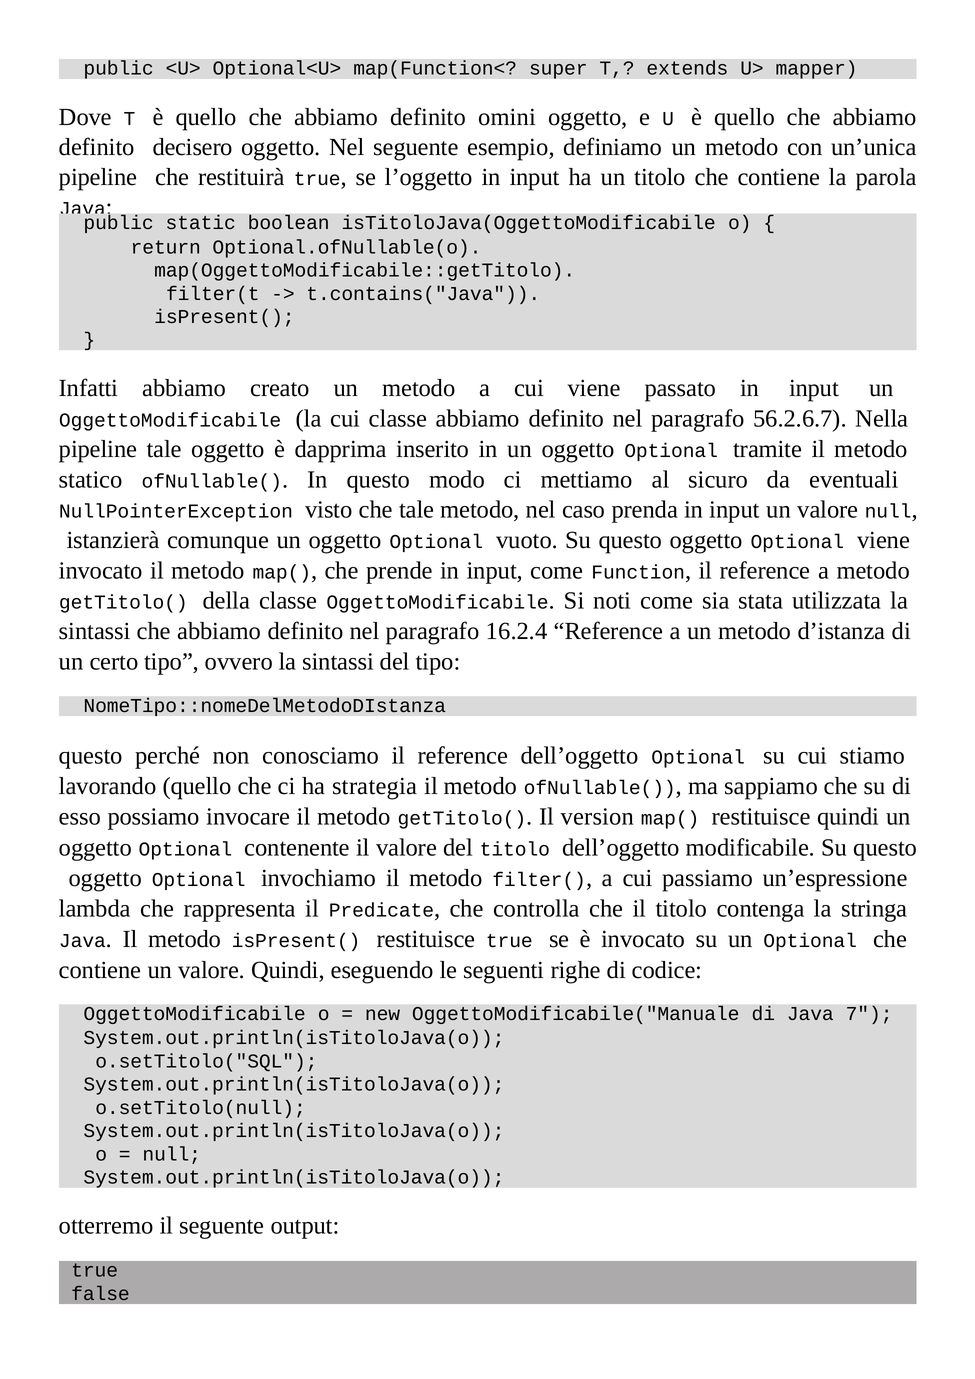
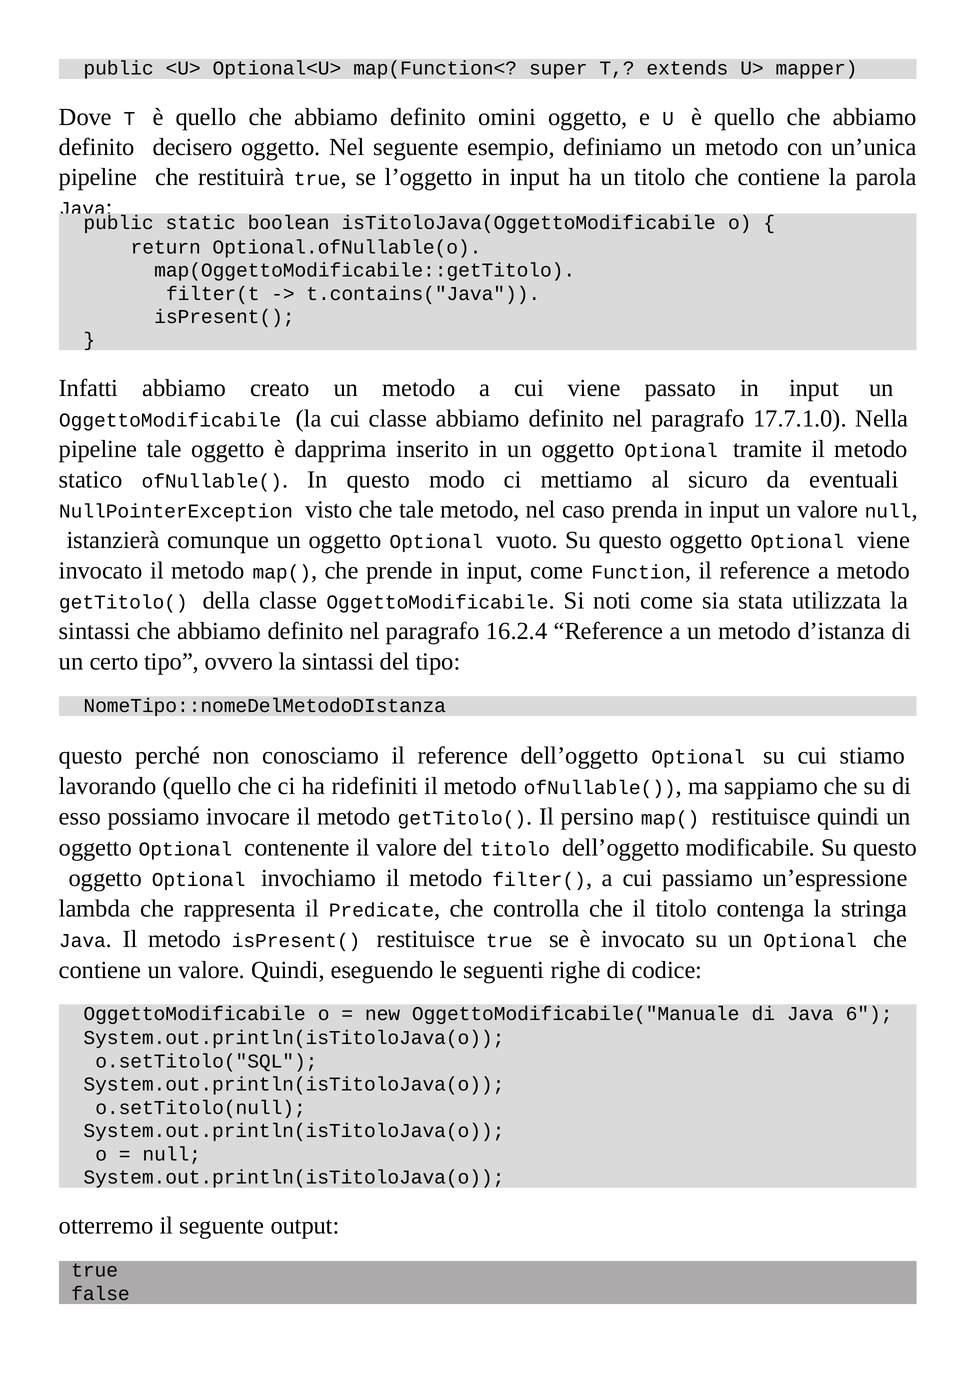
56.2.6.7: 56.2.6.7 -> 17.7.1.0
strategia: strategia -> ridefiniti
version: version -> persino
7: 7 -> 6
